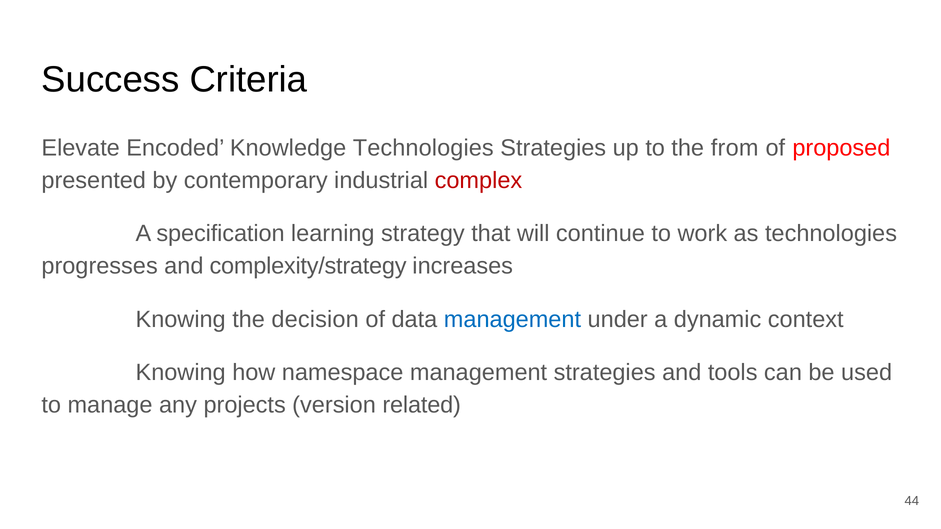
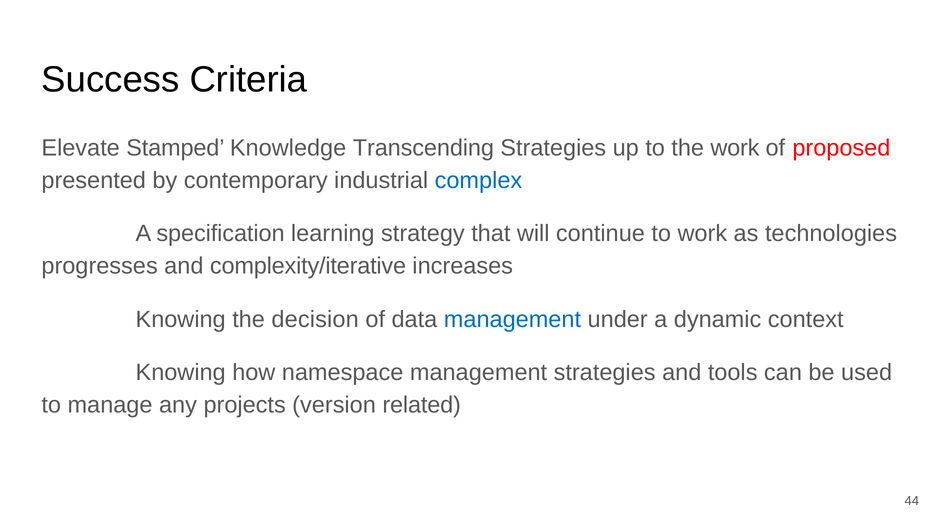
Encoded: Encoded -> Stamped
Knowledge Technologies: Technologies -> Transcending
the from: from -> work
complex colour: red -> blue
complexity/strategy: complexity/strategy -> complexity/iterative
